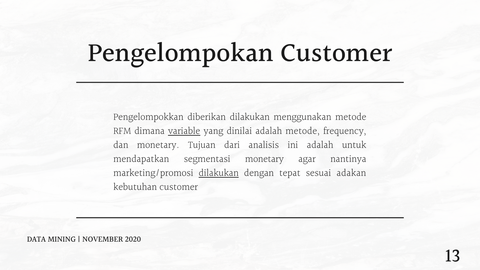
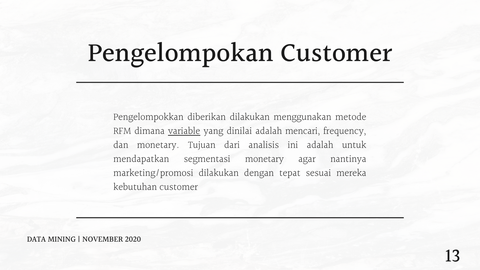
adalah metode: metode -> mencari
dilakukan at (219, 173) underline: present -> none
adakan: adakan -> mereka
